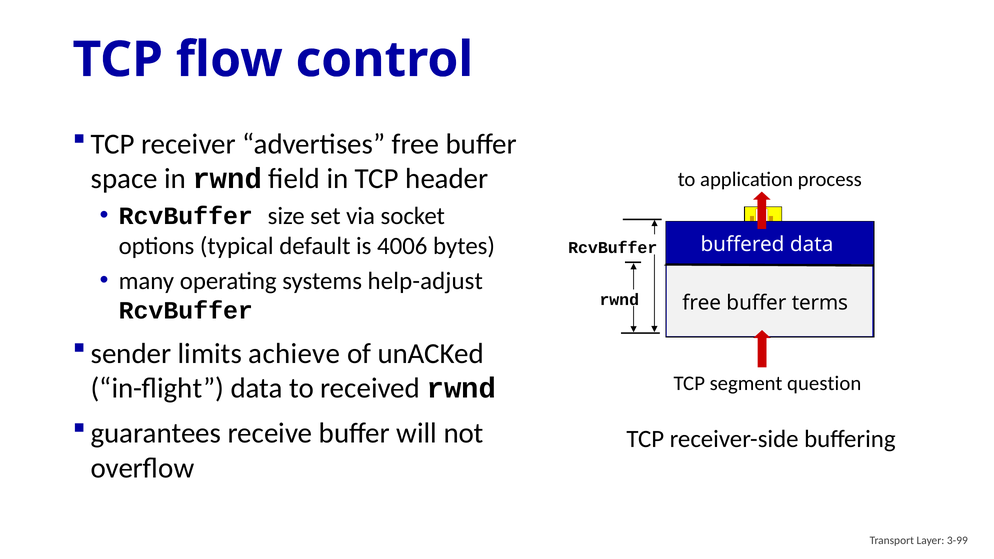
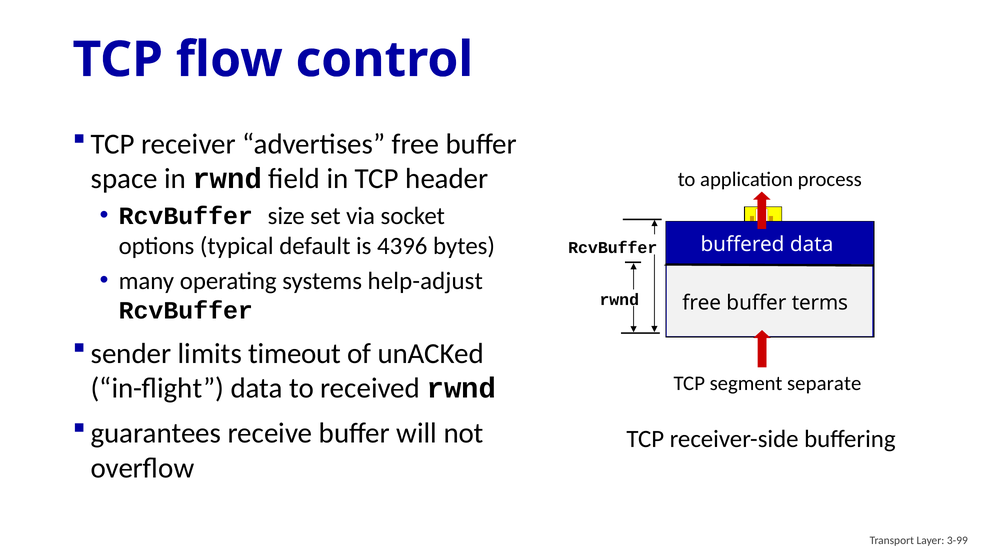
4006: 4006 -> 4396
achieve: achieve -> timeout
question: question -> separate
